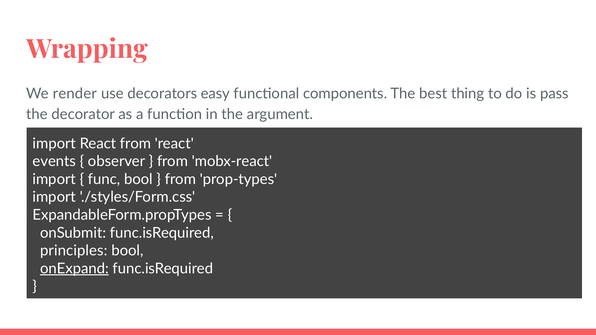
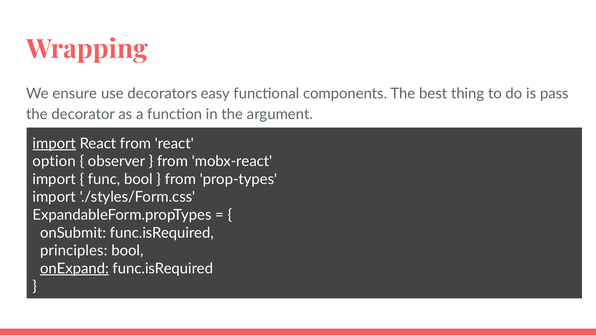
render: render -> ensure
import at (54, 144) underline: none -> present
events: events -> option
